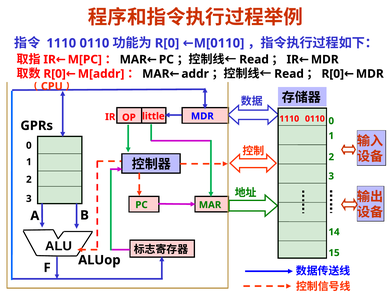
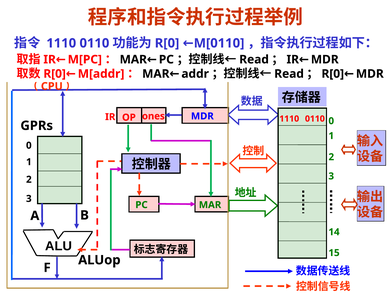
little: little -> ones
